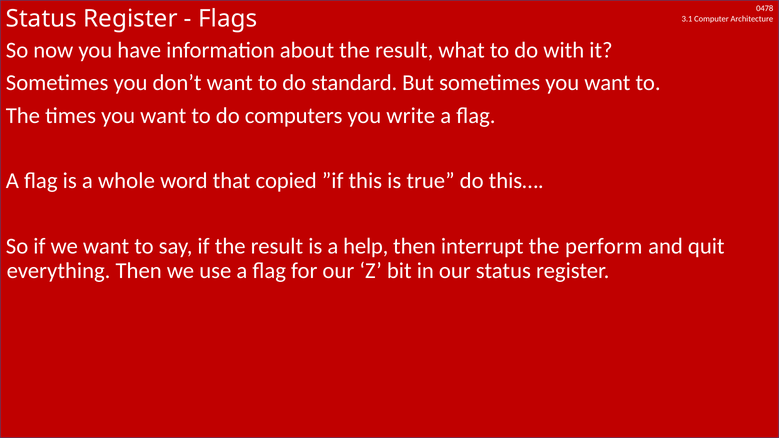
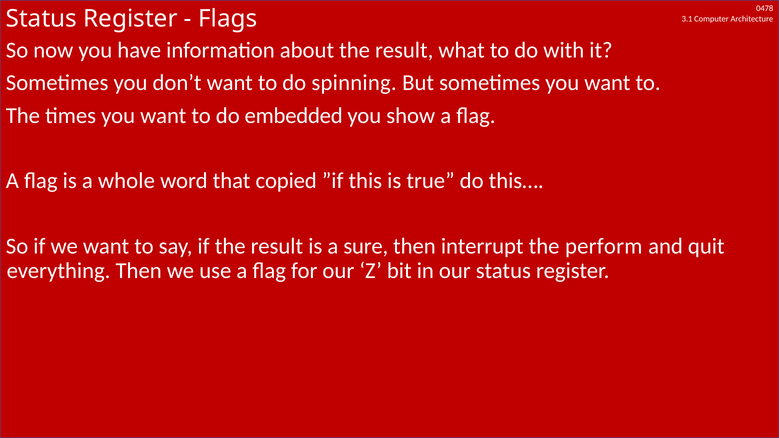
standard: standard -> spinning
computers: computers -> embedded
write: write -> show
help: help -> sure
